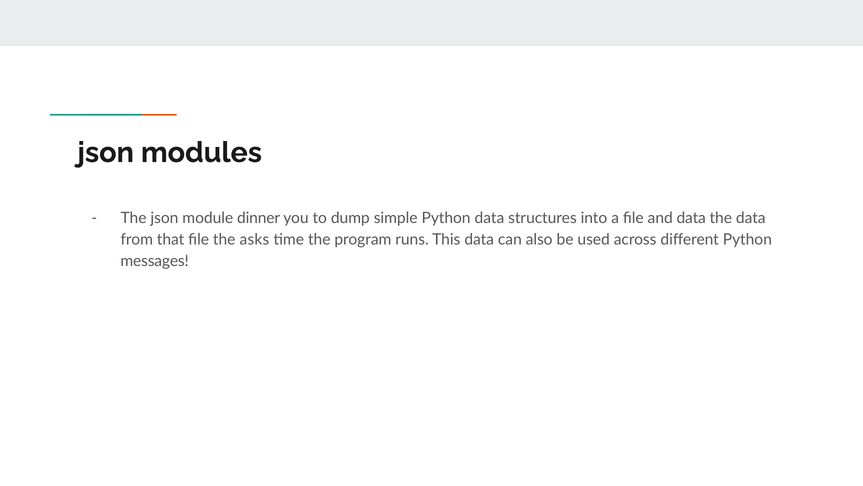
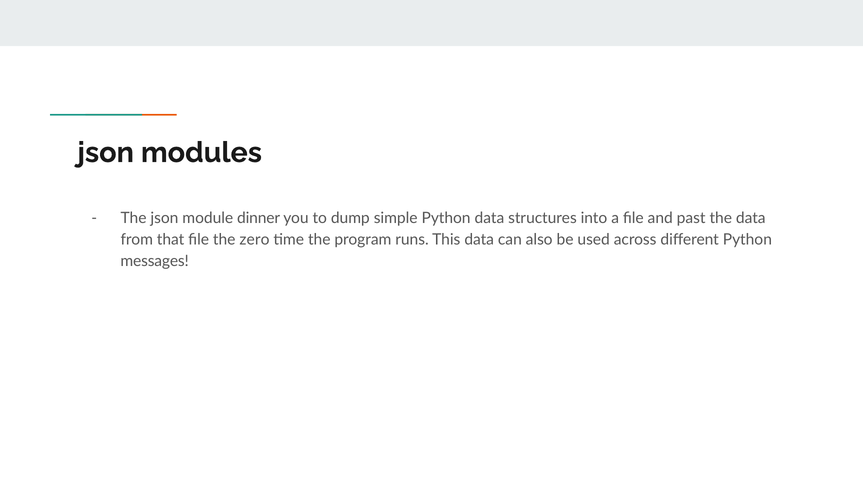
and data: data -> past
asks: asks -> zero
